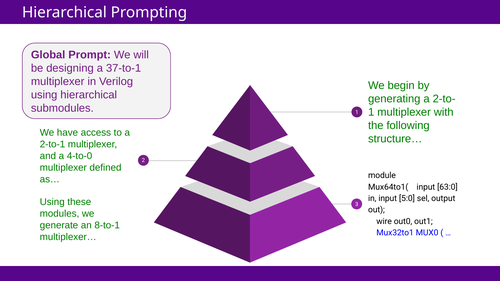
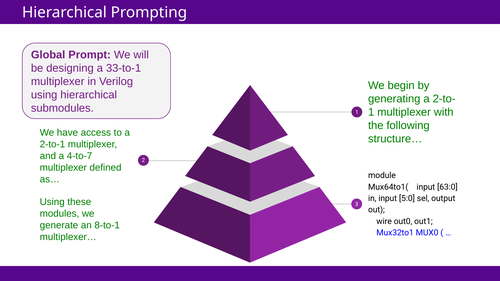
37-to-1: 37-to-1 -> 33-to-1
4-to-0: 4-to-0 -> 4-to-7
